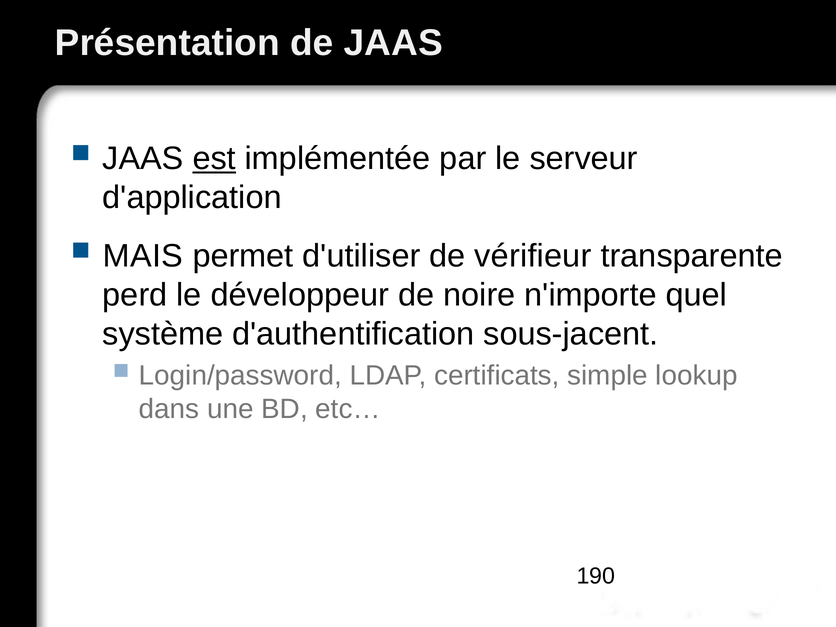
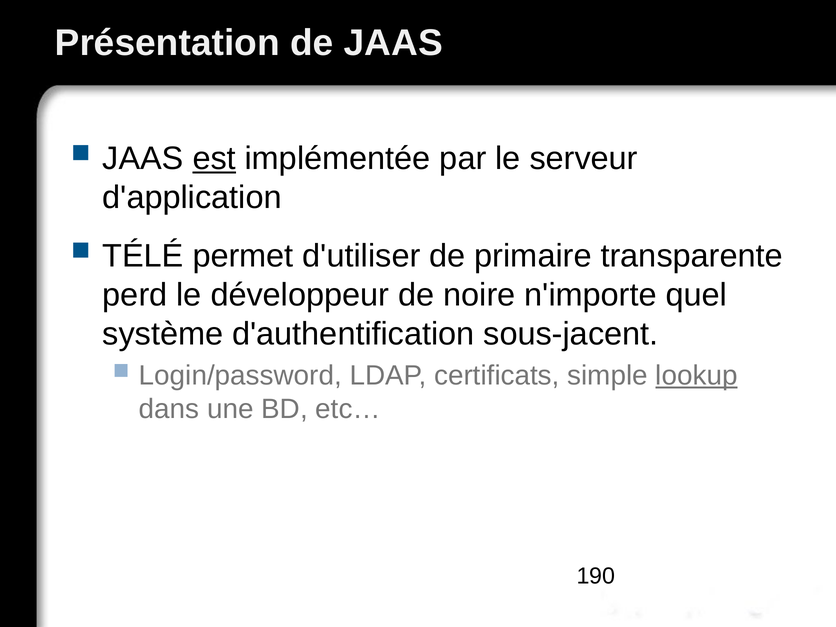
MAIS: MAIS -> TÉLÉ
vérifieur: vérifieur -> primaire
lookup underline: none -> present
